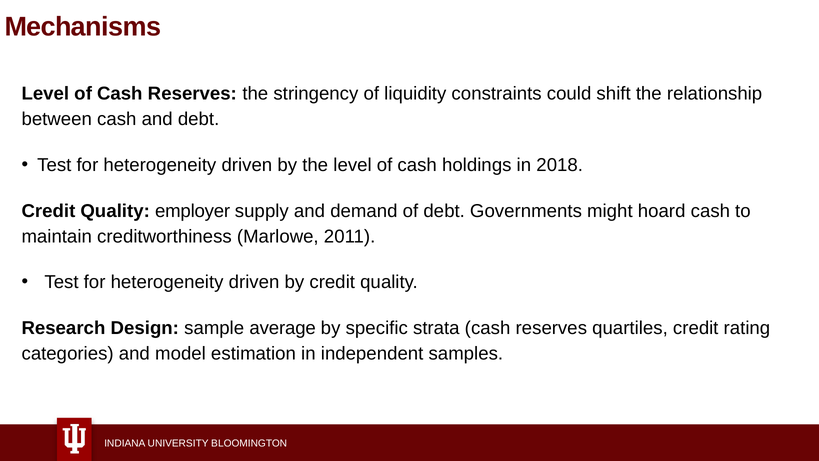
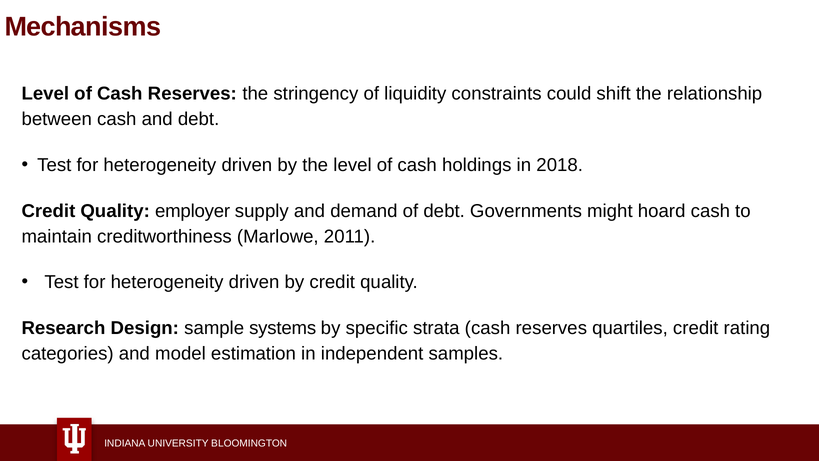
average: average -> systems
